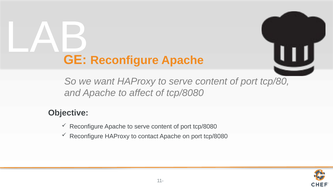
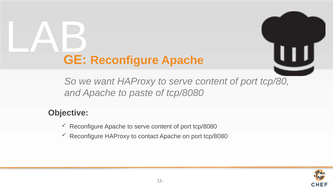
affect: affect -> paste
